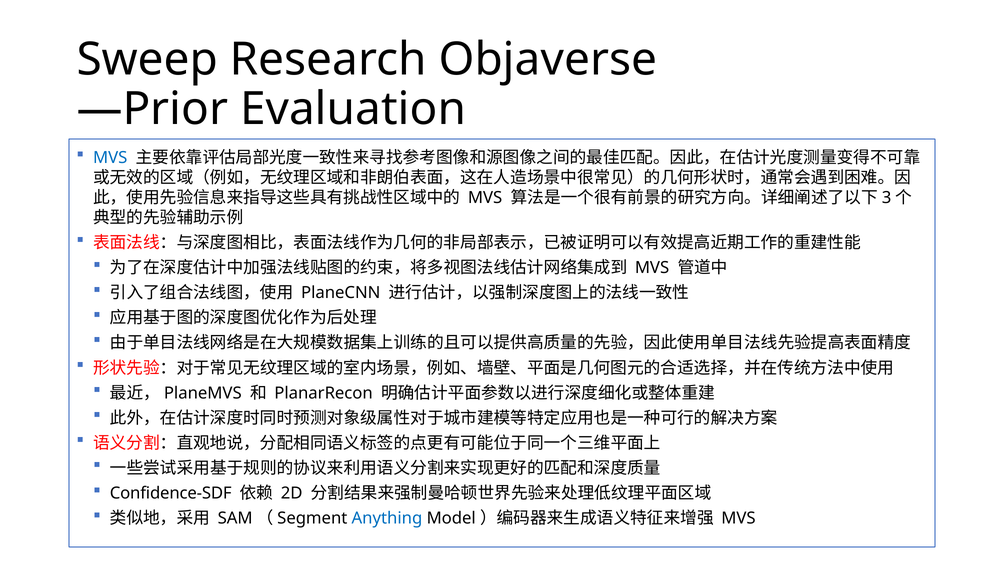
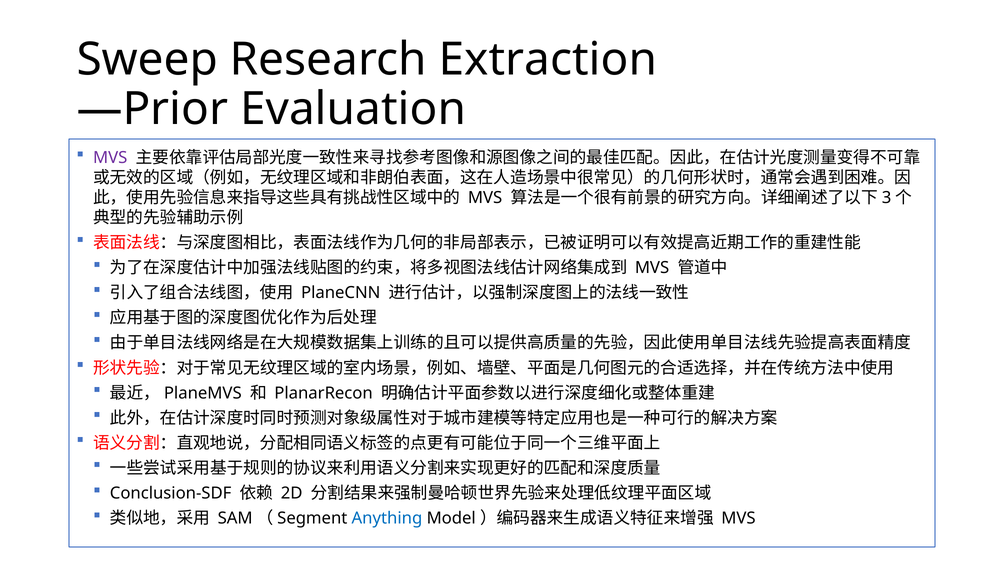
Objaverse: Objaverse -> Extraction
MVS at (110, 158) colour: blue -> purple
Confidence-SDF: Confidence-SDF -> Conclusion-SDF
